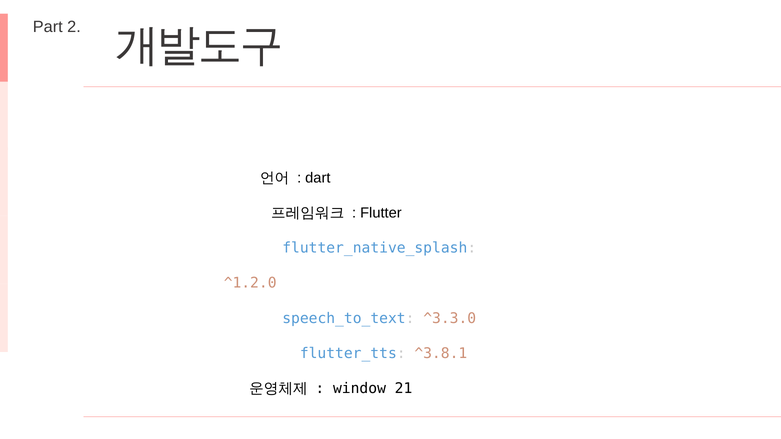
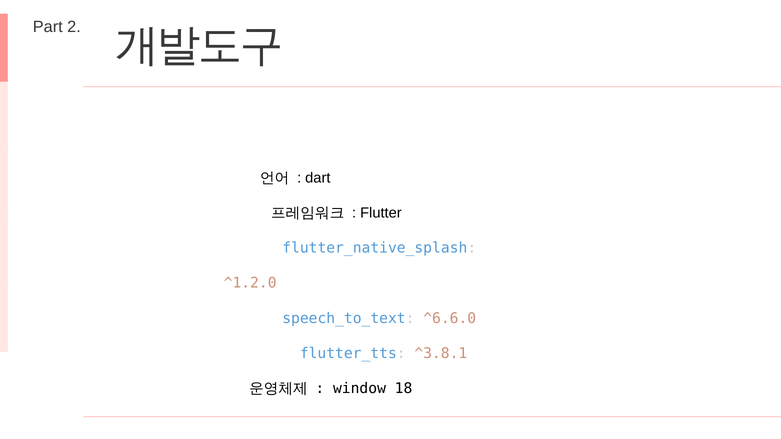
^3.3.0: ^3.3.0 -> ^6.6.0
21: 21 -> 18
